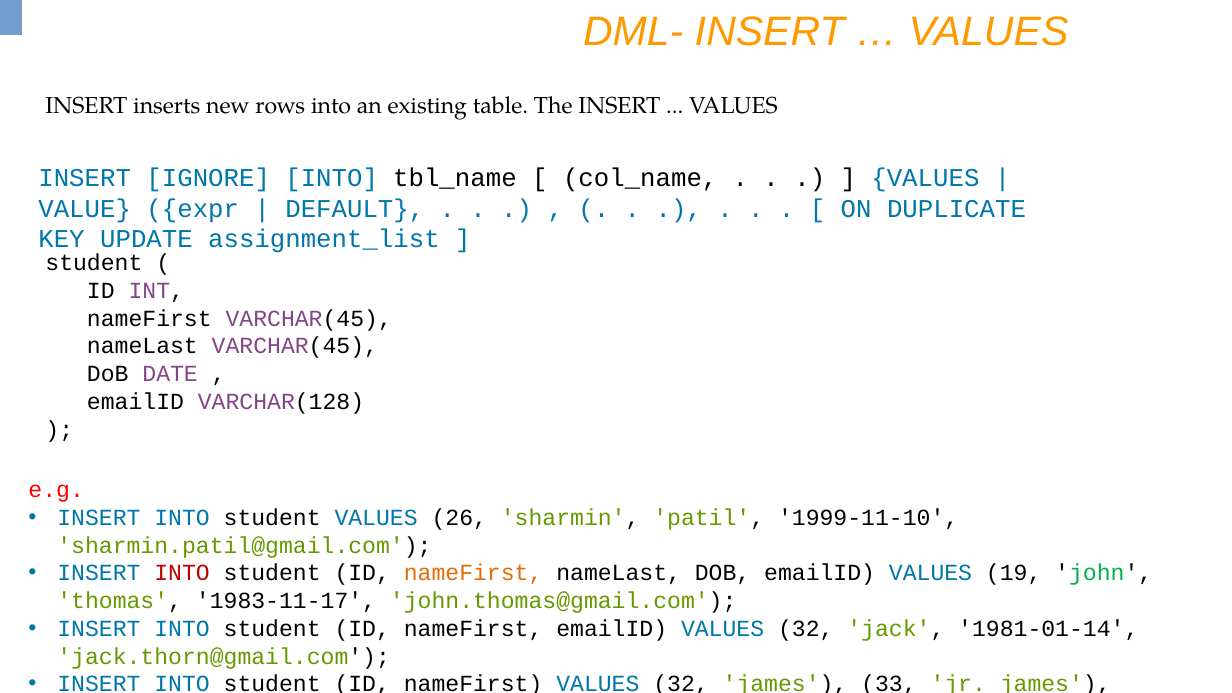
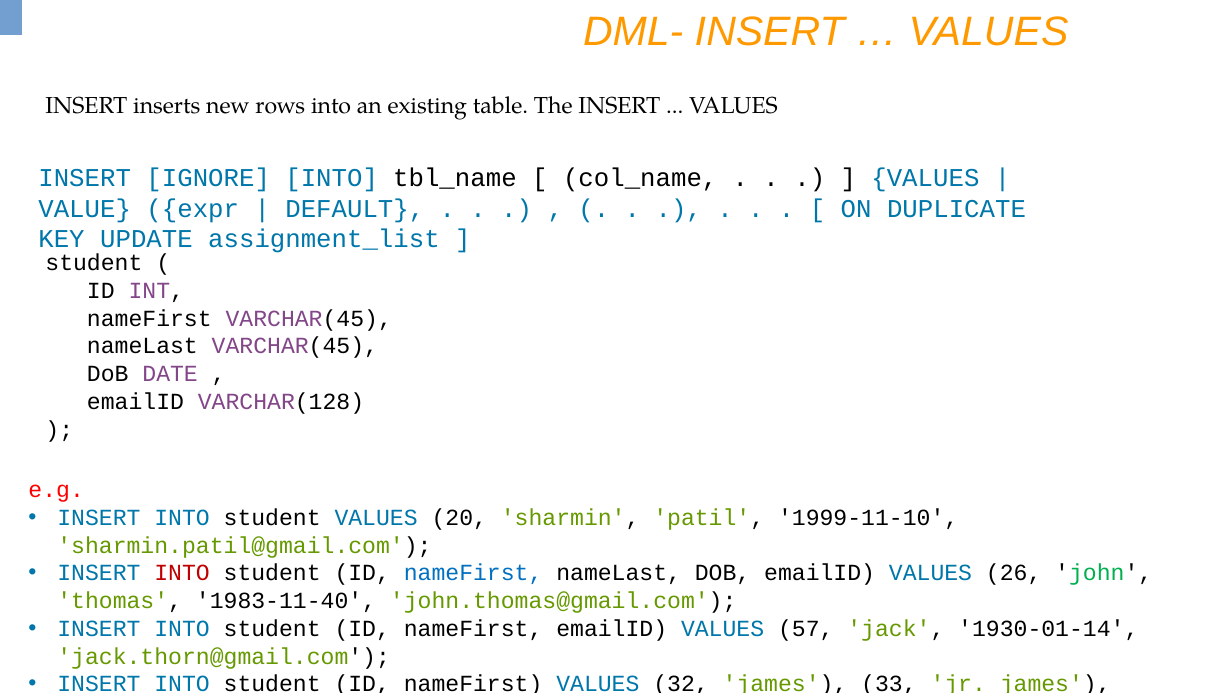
26: 26 -> 20
nameFirst at (473, 573) colour: orange -> blue
19: 19 -> 26
1983-11-17: 1983-11-17 -> 1983-11-40
emailID VALUES 32: 32 -> 57
1981-01-14: 1981-01-14 -> 1930-01-14
